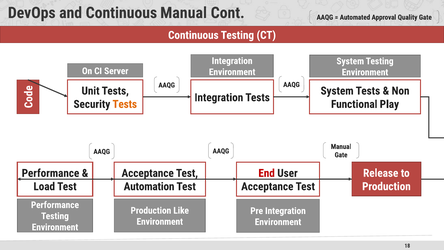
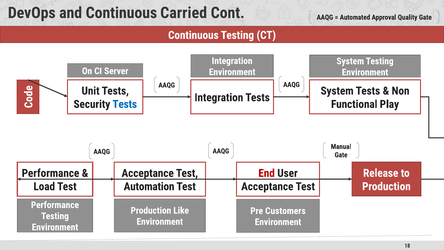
Continuous Manual: Manual -> Carried
Tests at (125, 104) colour: orange -> blue
Pre Integration: Integration -> Customers
